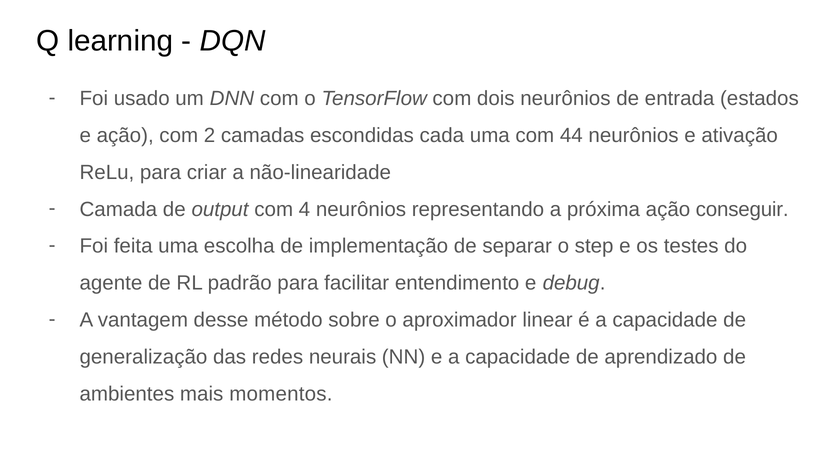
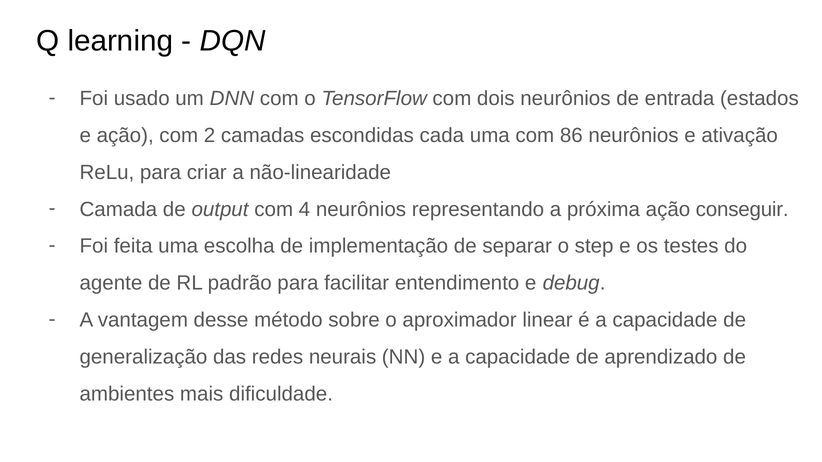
44: 44 -> 86
momentos: momentos -> dificuldade
